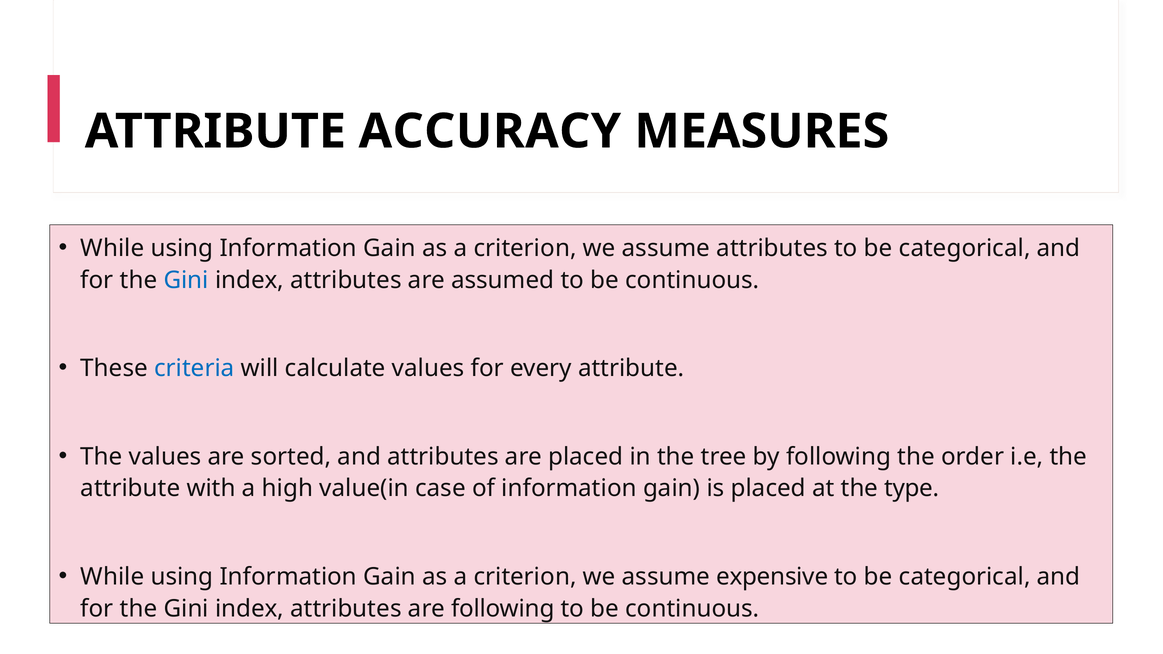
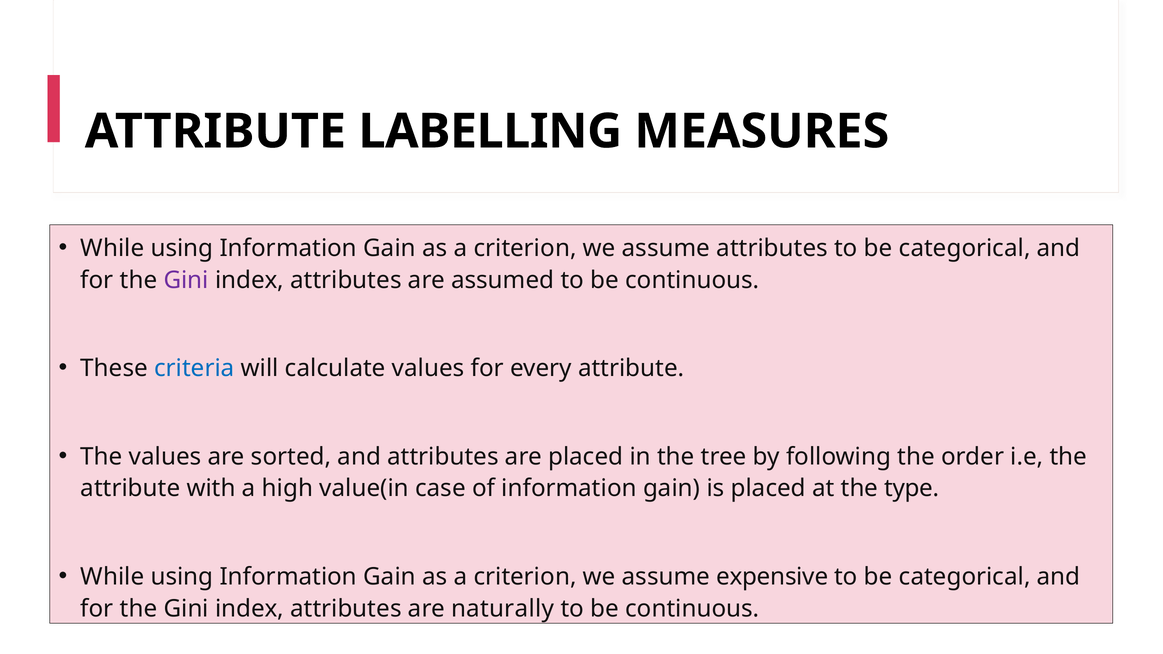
ACCURACY: ACCURACY -> LABELLING
Gini at (186, 280) colour: blue -> purple
are following: following -> naturally
